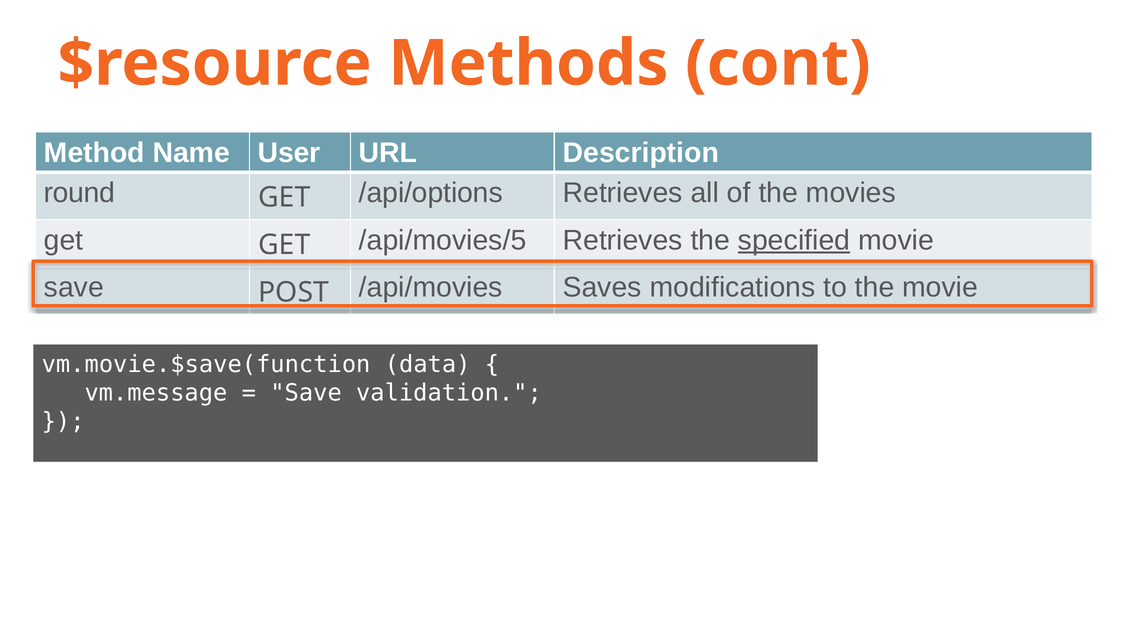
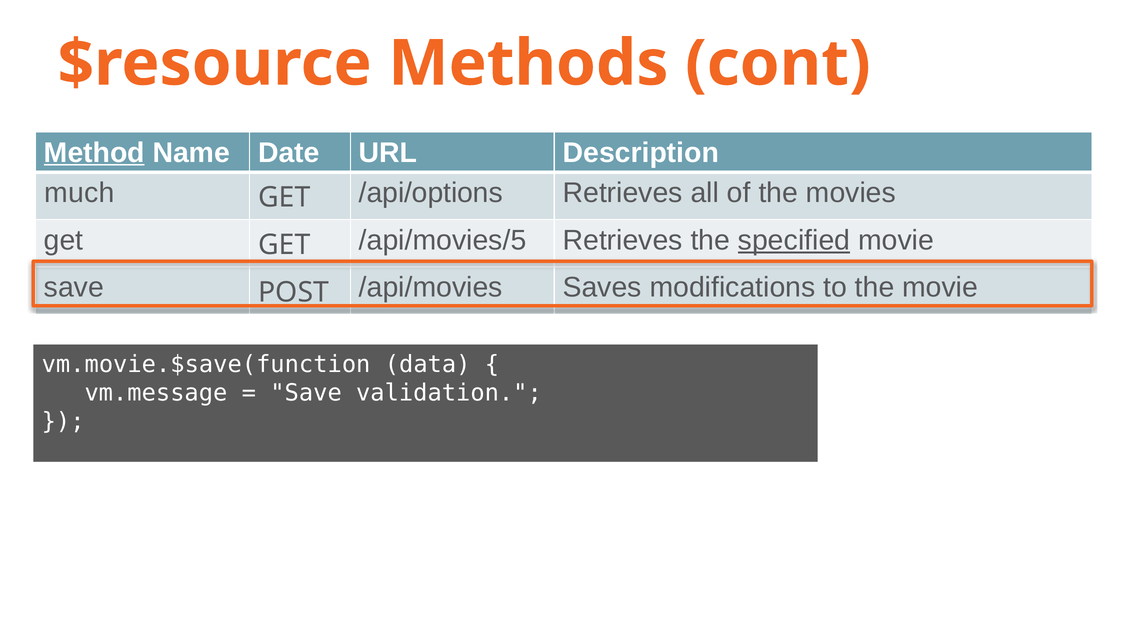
Method underline: none -> present
User: User -> Date
round: round -> much
